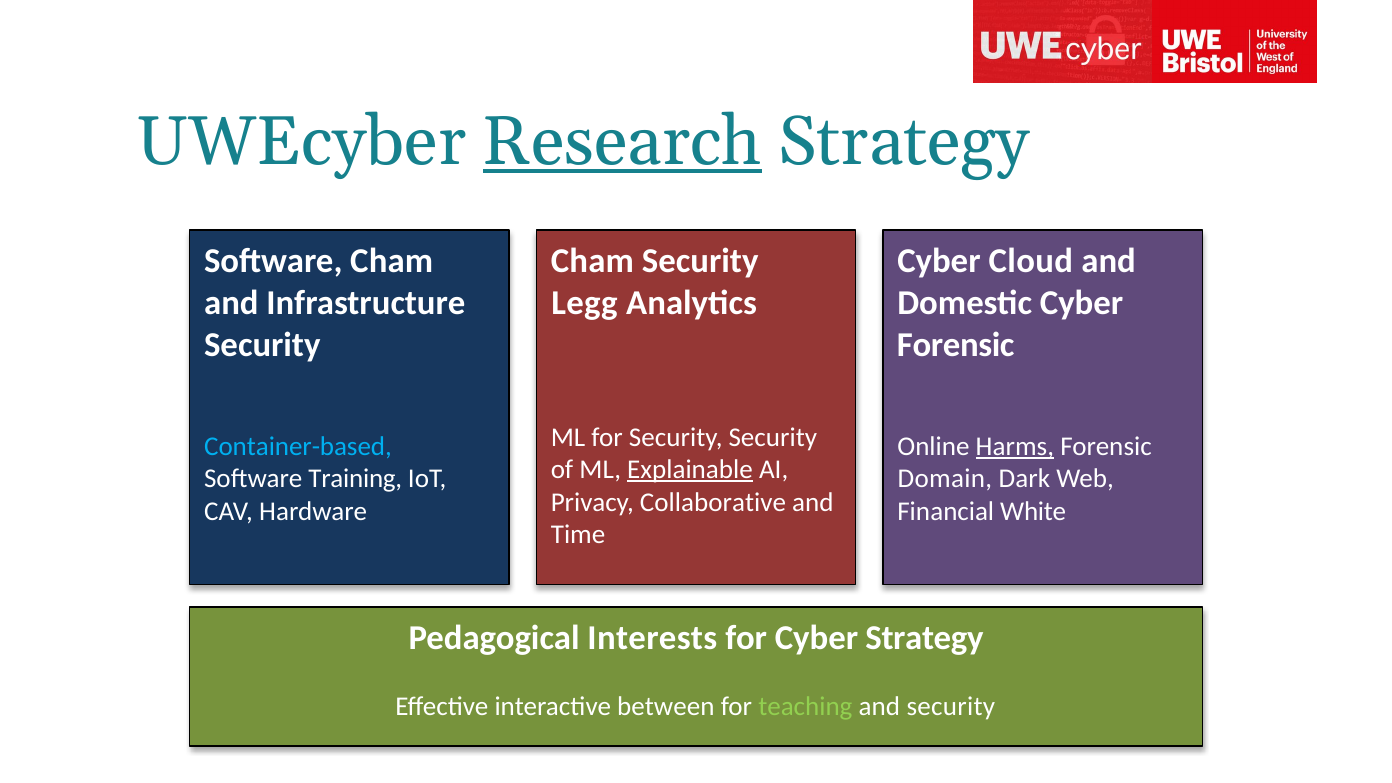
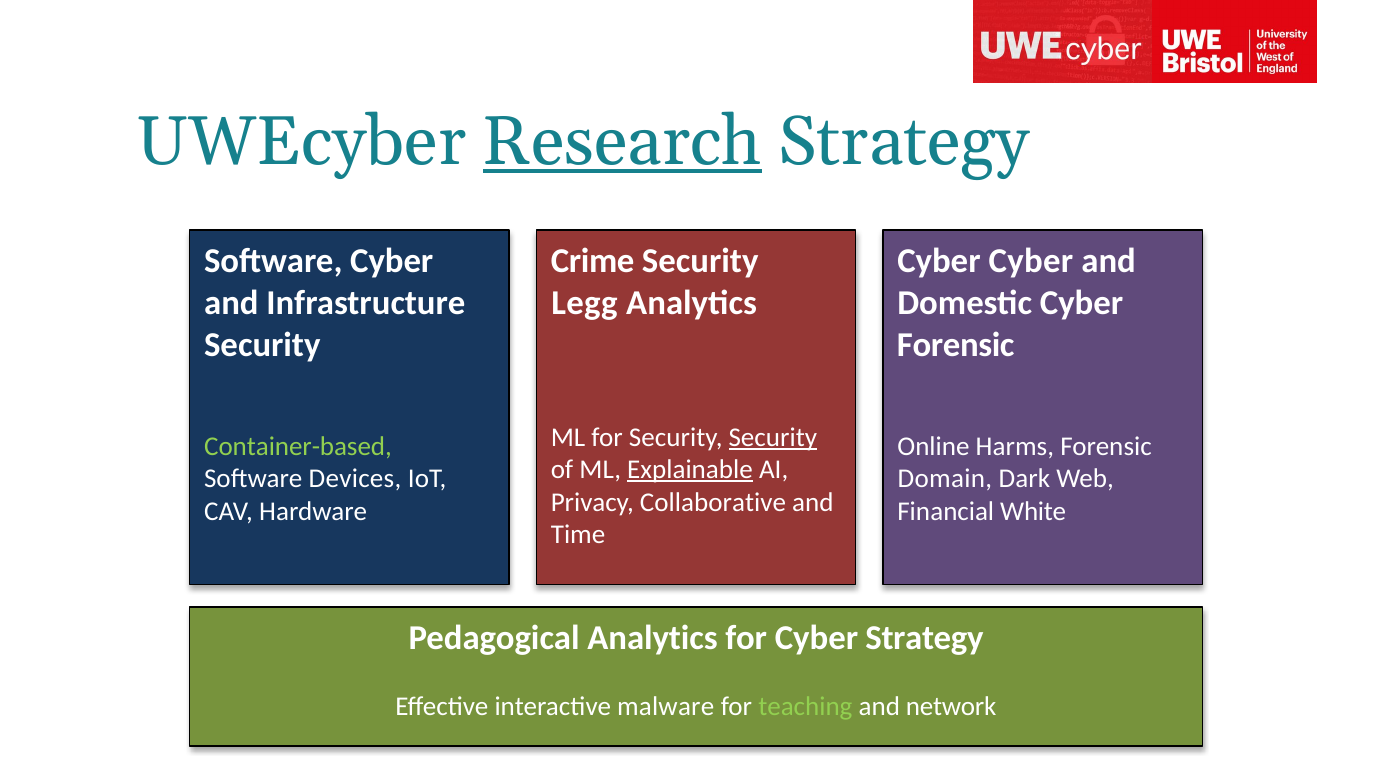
Software Cham: Cham -> Cyber
Cham at (592, 261): Cham -> Crime
Cyber Cloud: Cloud -> Cyber
Security at (773, 437) underline: none -> present
Container-based colour: light blue -> light green
Harms underline: present -> none
Training: Training -> Devices
Pedagogical Interests: Interests -> Analytics
between: between -> malware
and security: security -> network
